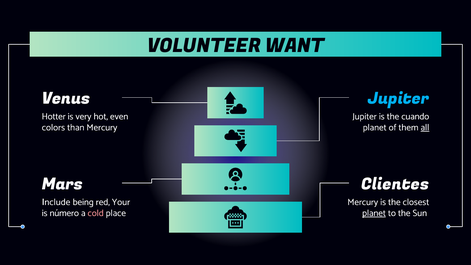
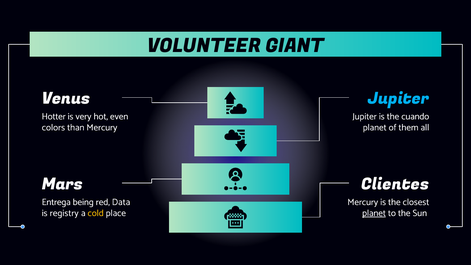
WANT: WANT -> GIANT
all underline: present -> none
Include: Include -> Entrega
Your: Your -> Data
número: número -> registry
cold colour: pink -> yellow
